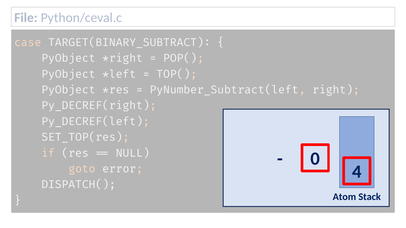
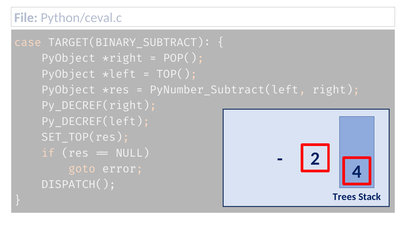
0: 0 -> 2
Atom: Atom -> Trees
